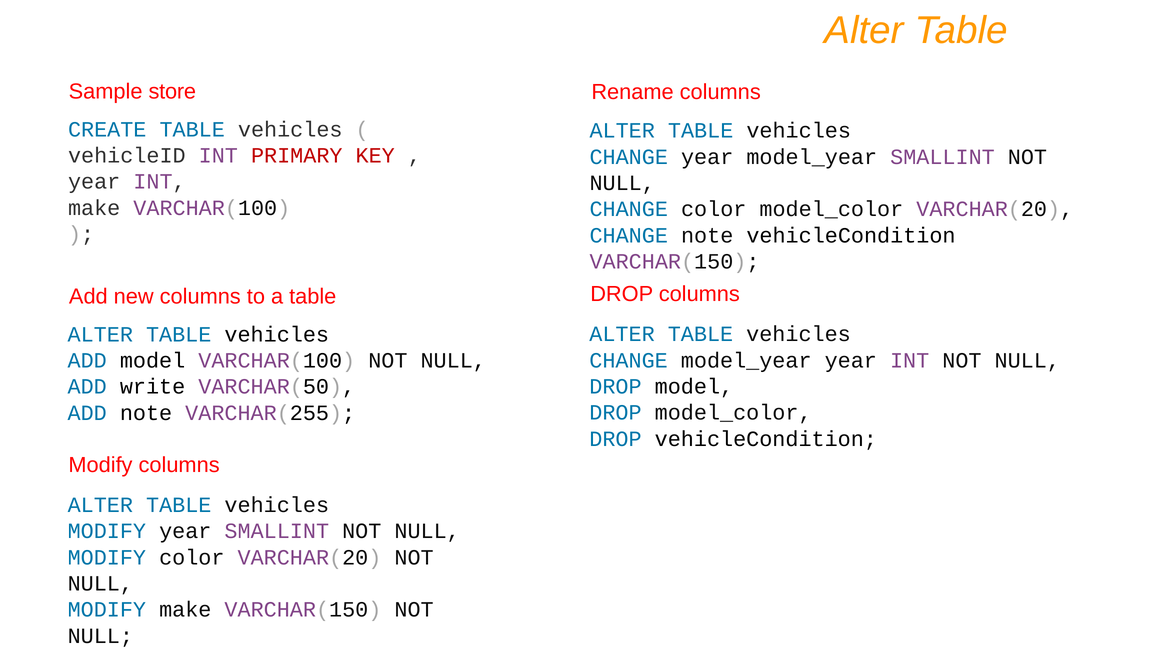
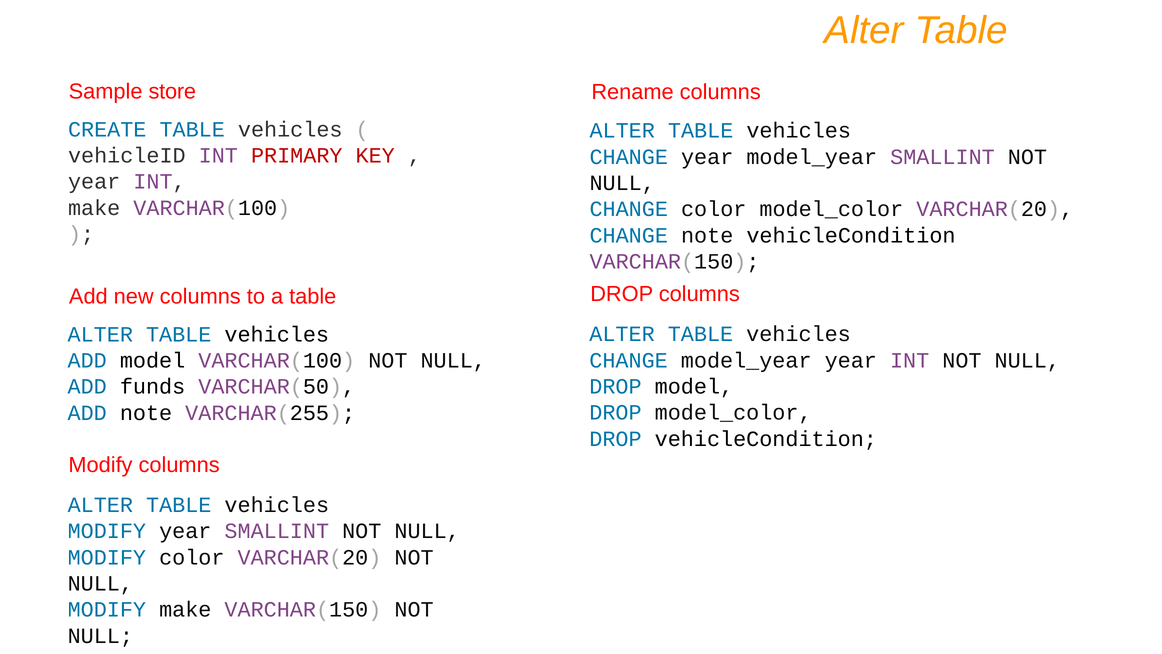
write: write -> funds
